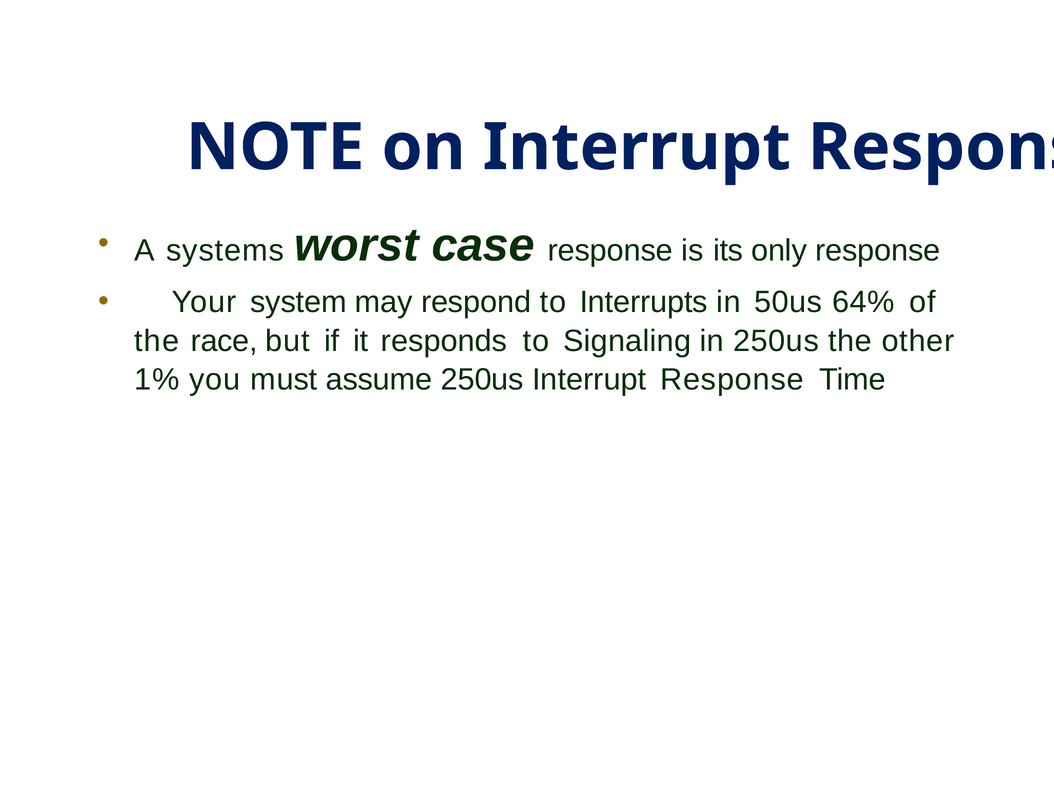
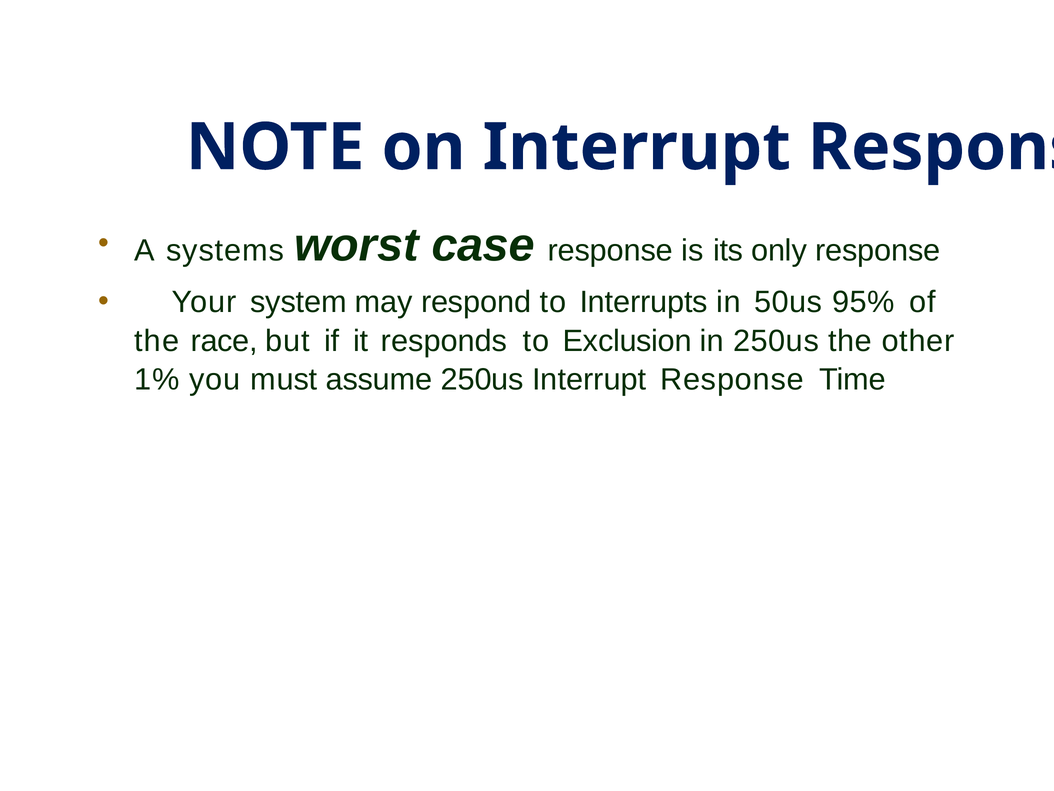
64%: 64% -> 95%
Signaling: Signaling -> Exclusion
